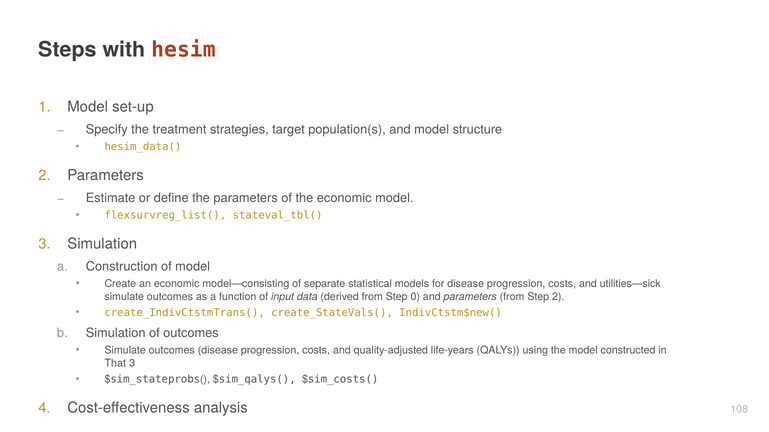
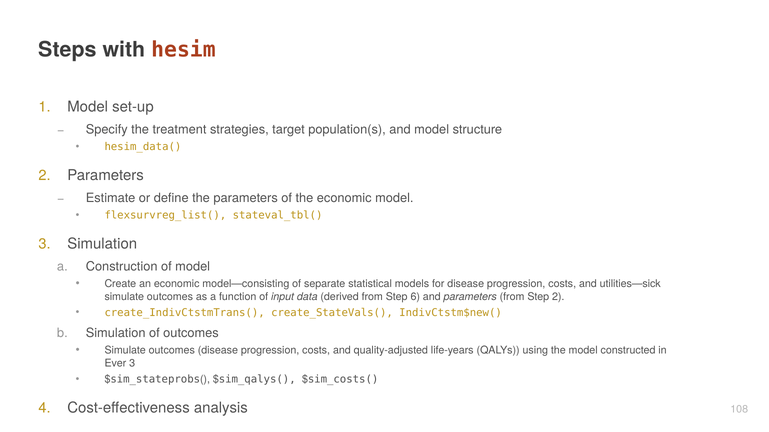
0: 0 -> 6
That: That -> Ever
